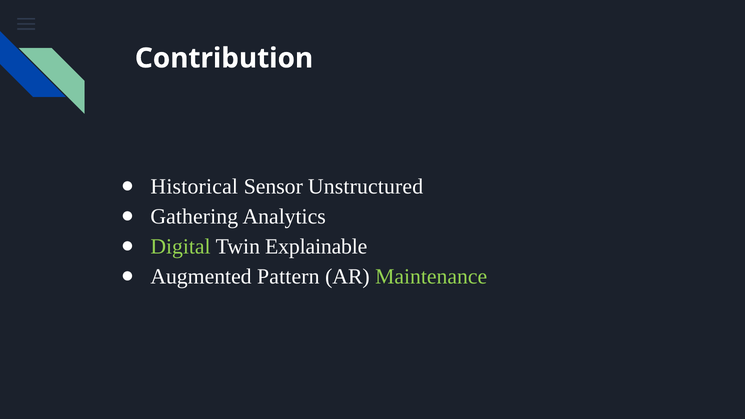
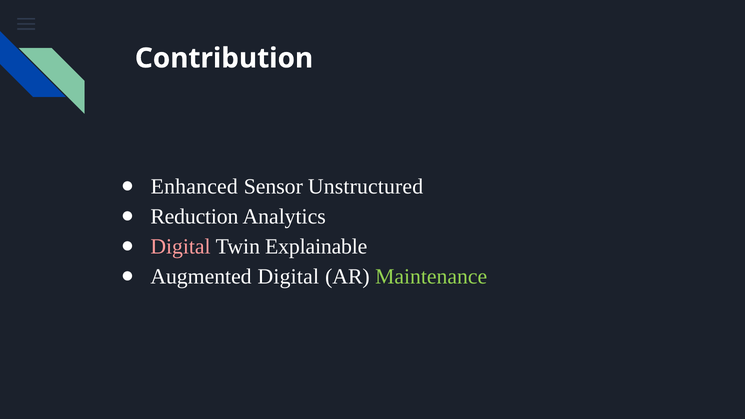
Historical: Historical -> Enhanced
Gathering: Gathering -> Reduction
Digital at (181, 247) colour: light green -> pink
Augmented Pattern: Pattern -> Digital
